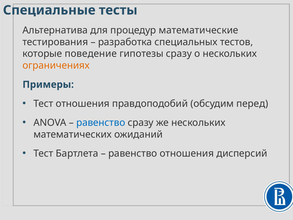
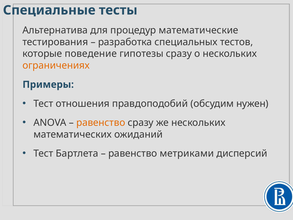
перед: перед -> нужен
равенство at (101, 123) colour: blue -> orange
равенство отношения: отношения -> метриками
